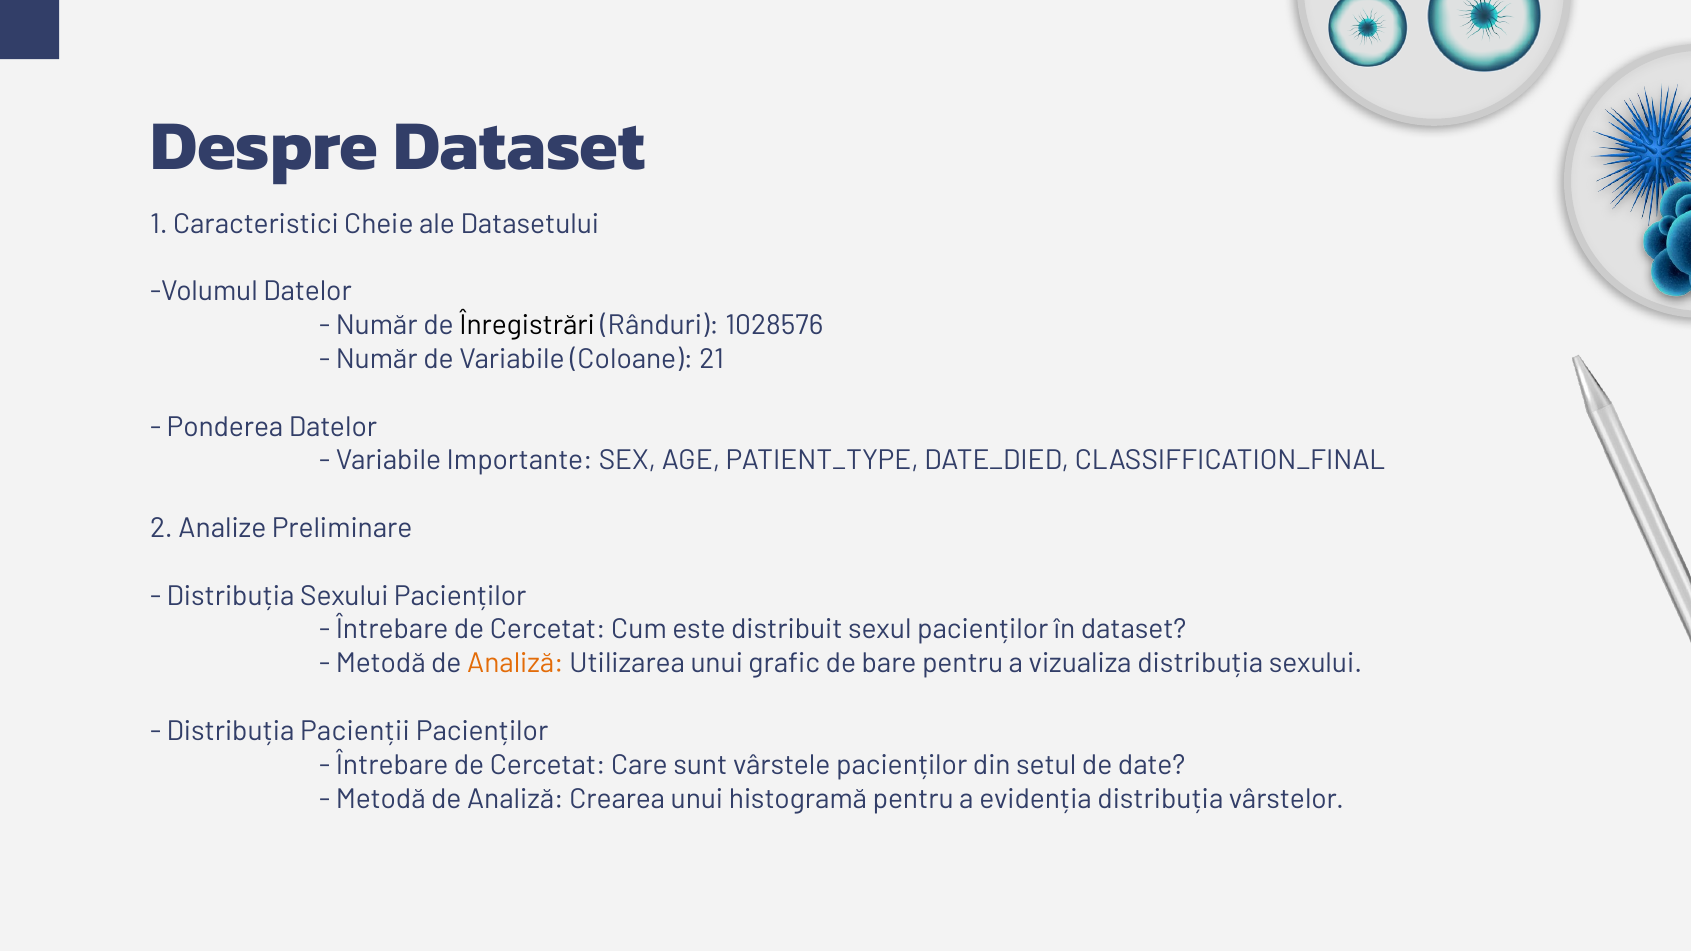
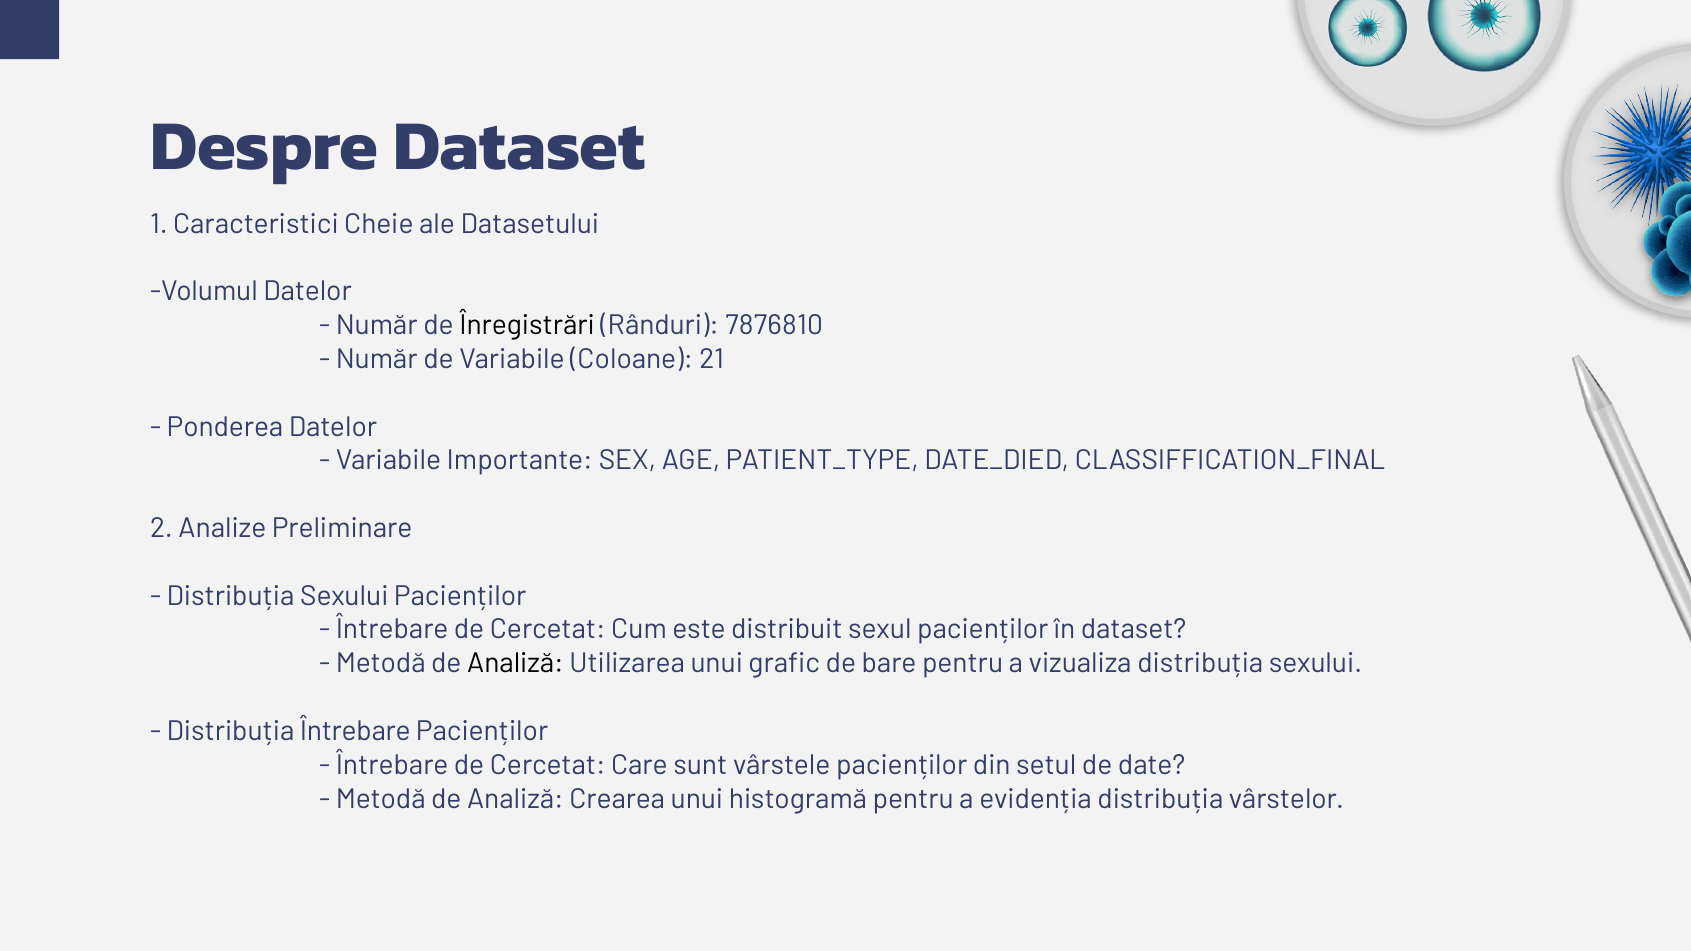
1028576: 1028576 -> 7876810
Analiză at (515, 664) colour: orange -> black
Distribuția Pacienții: Pacienții -> Întrebare
